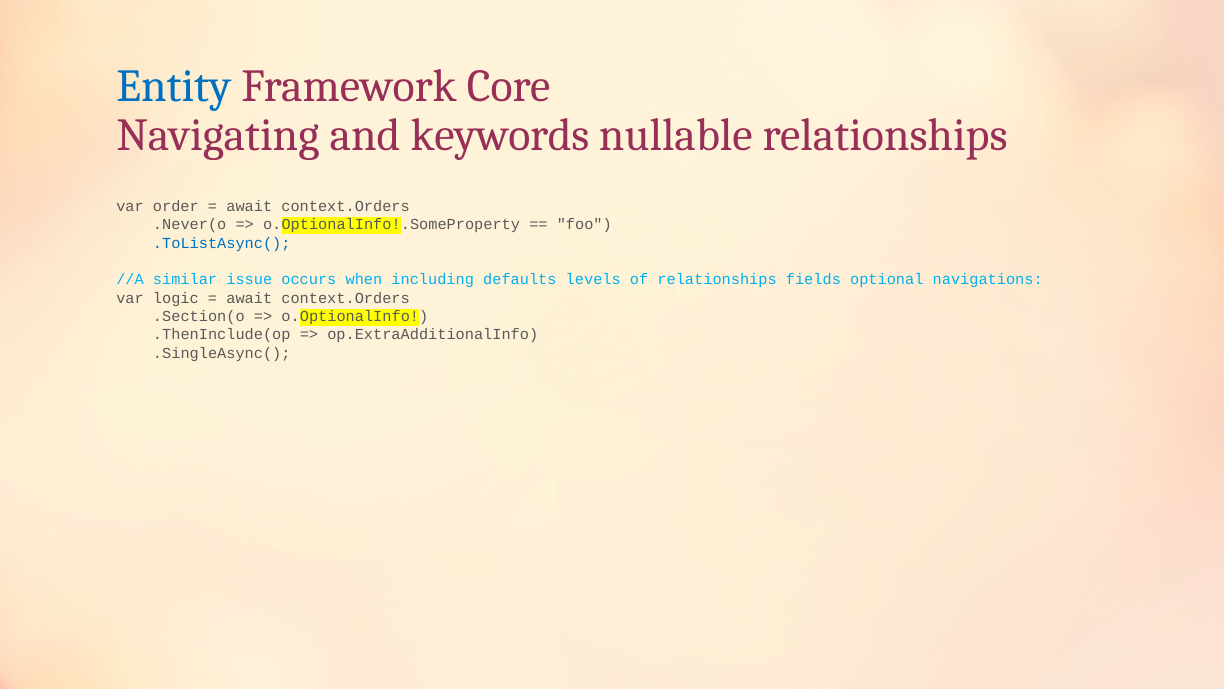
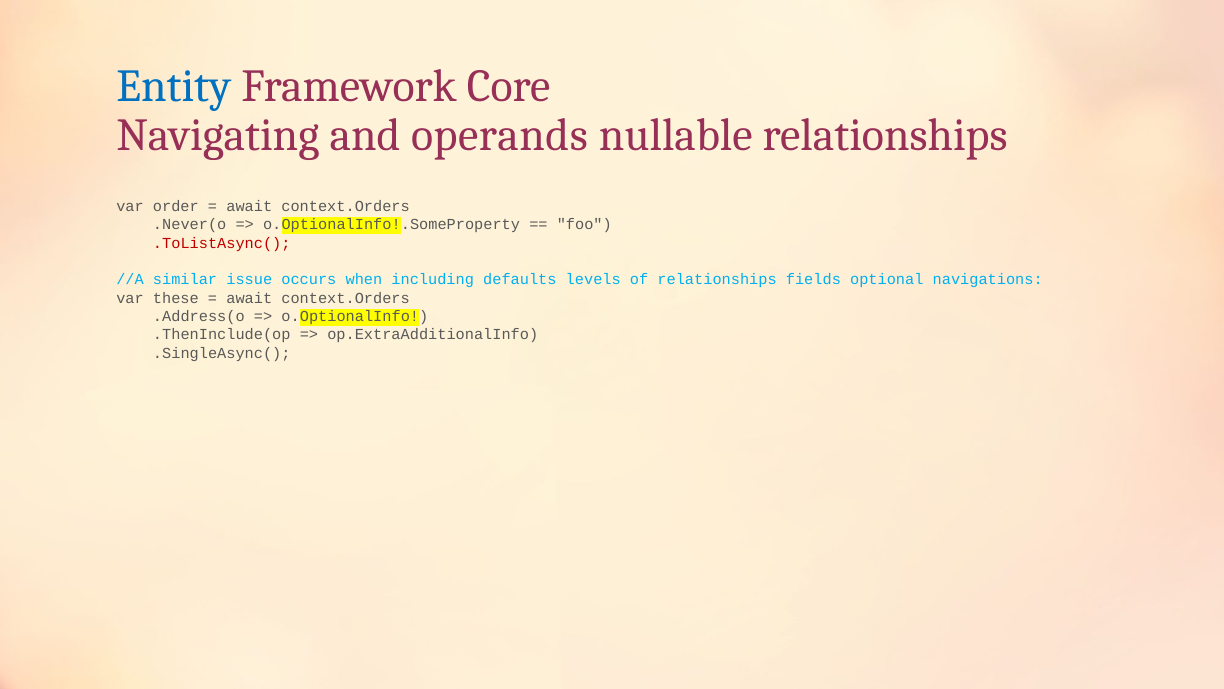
keywords: keywords -> operands
.ToListAsync( colour: blue -> red
logic: logic -> these
.Section(o: .Section(o -> .Address(o
